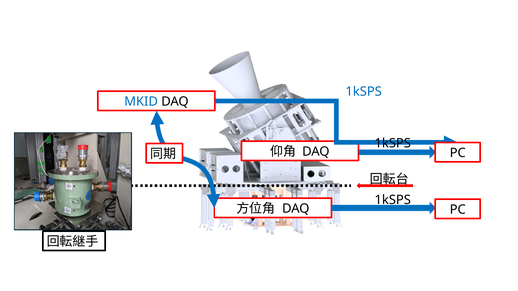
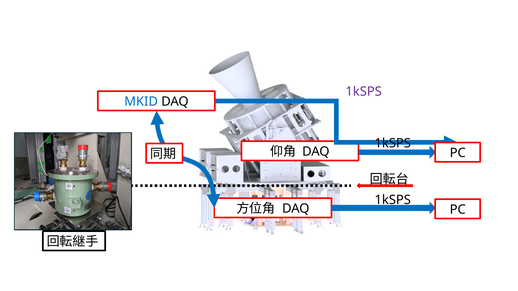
1kSPS at (364, 92) colour: blue -> purple
